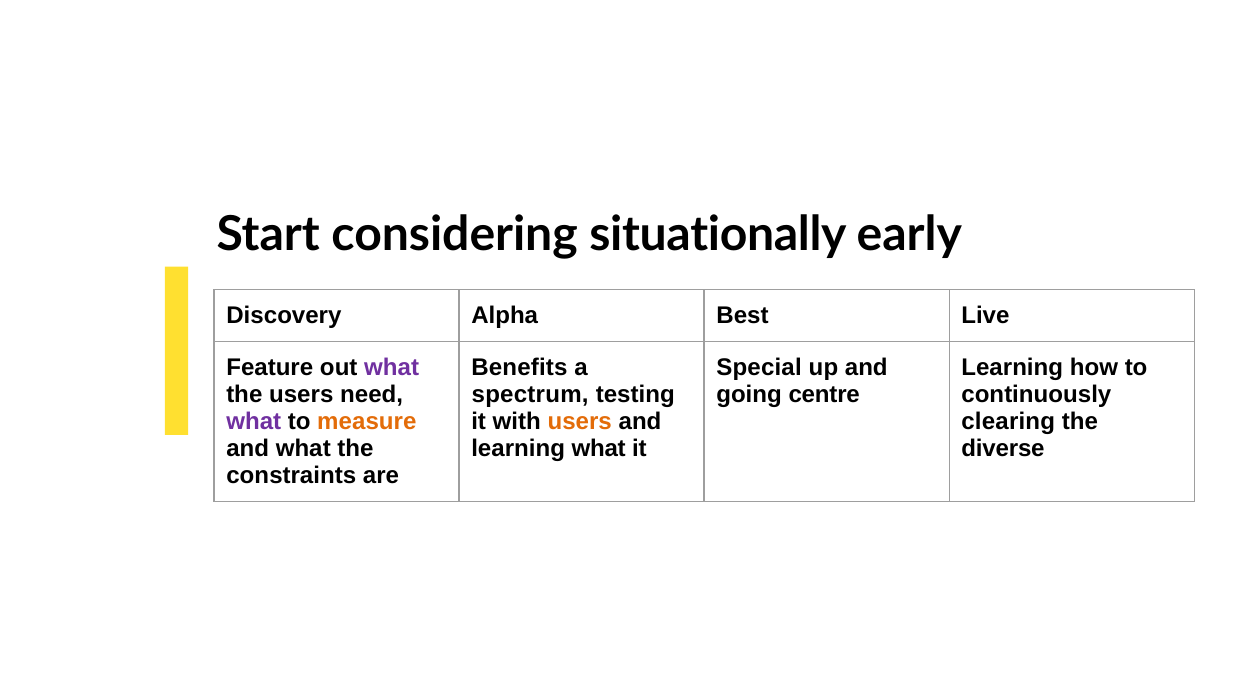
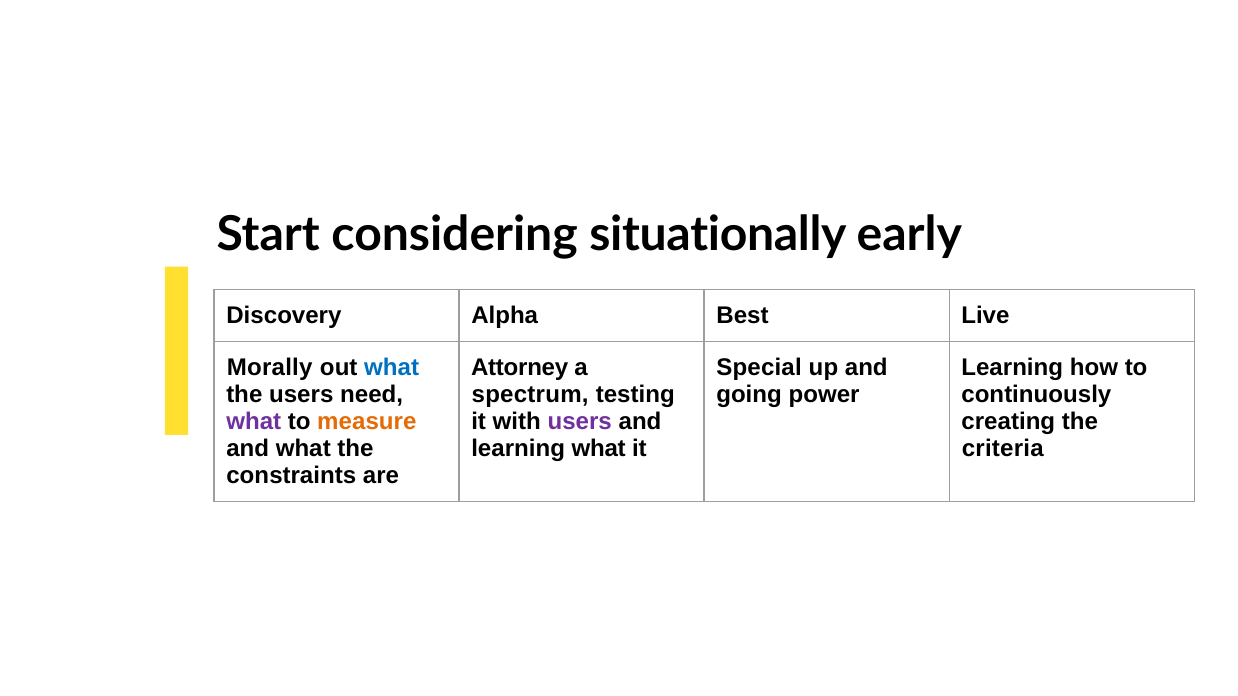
Feature: Feature -> Morally
what at (392, 368) colour: purple -> blue
Benefits: Benefits -> Attorney
centre: centre -> power
users at (580, 422) colour: orange -> purple
clearing: clearing -> creating
diverse: diverse -> criteria
